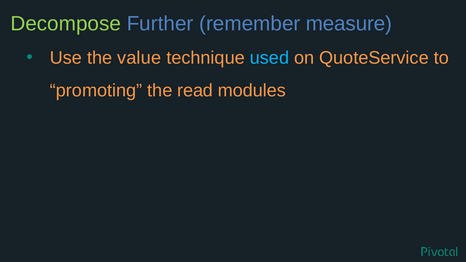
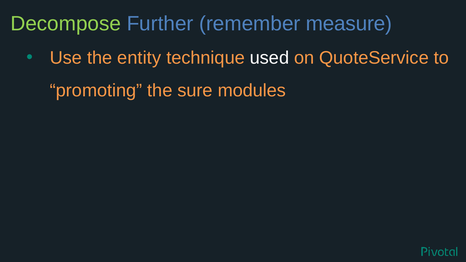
value: value -> entity
used colour: light blue -> white
read: read -> sure
